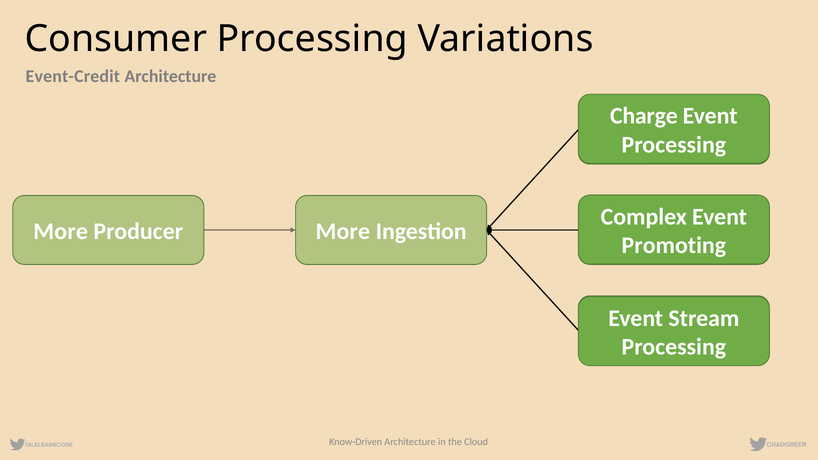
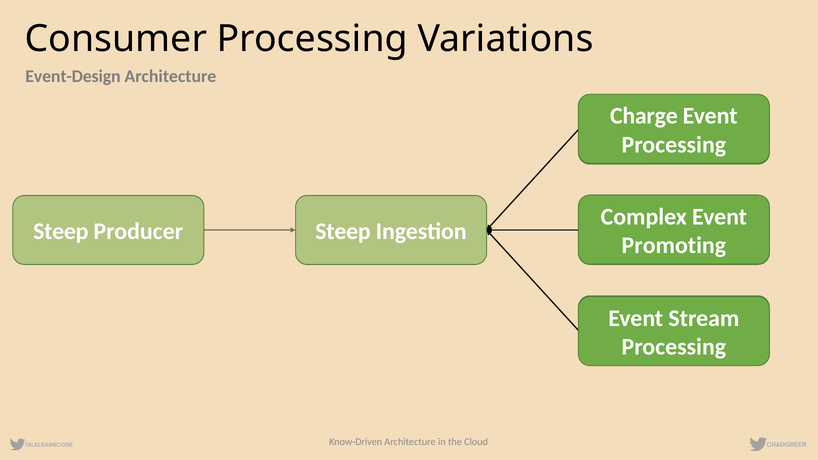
Event-Credit: Event-Credit -> Event-Design
More at (61, 232): More -> Steep
Producer More: More -> Steep
